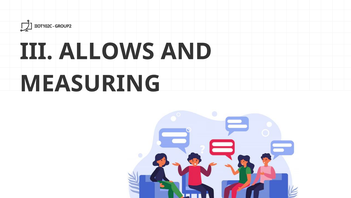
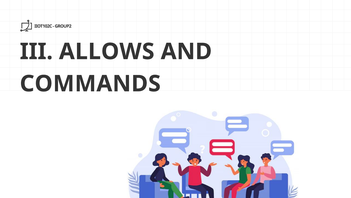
MEASURING: MEASURING -> COMMANDS
